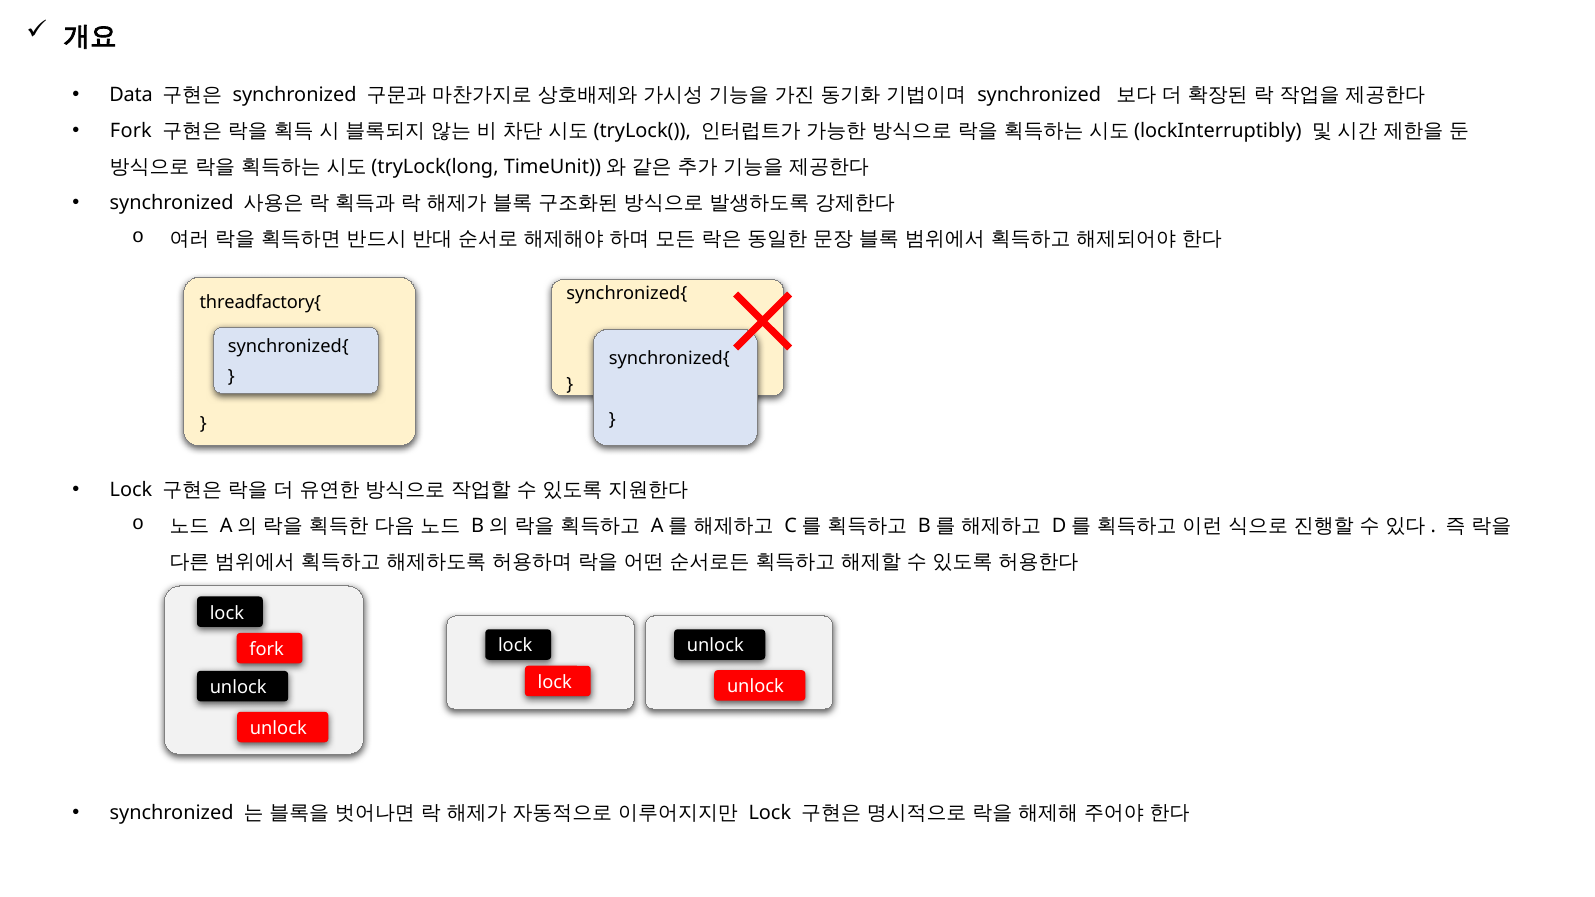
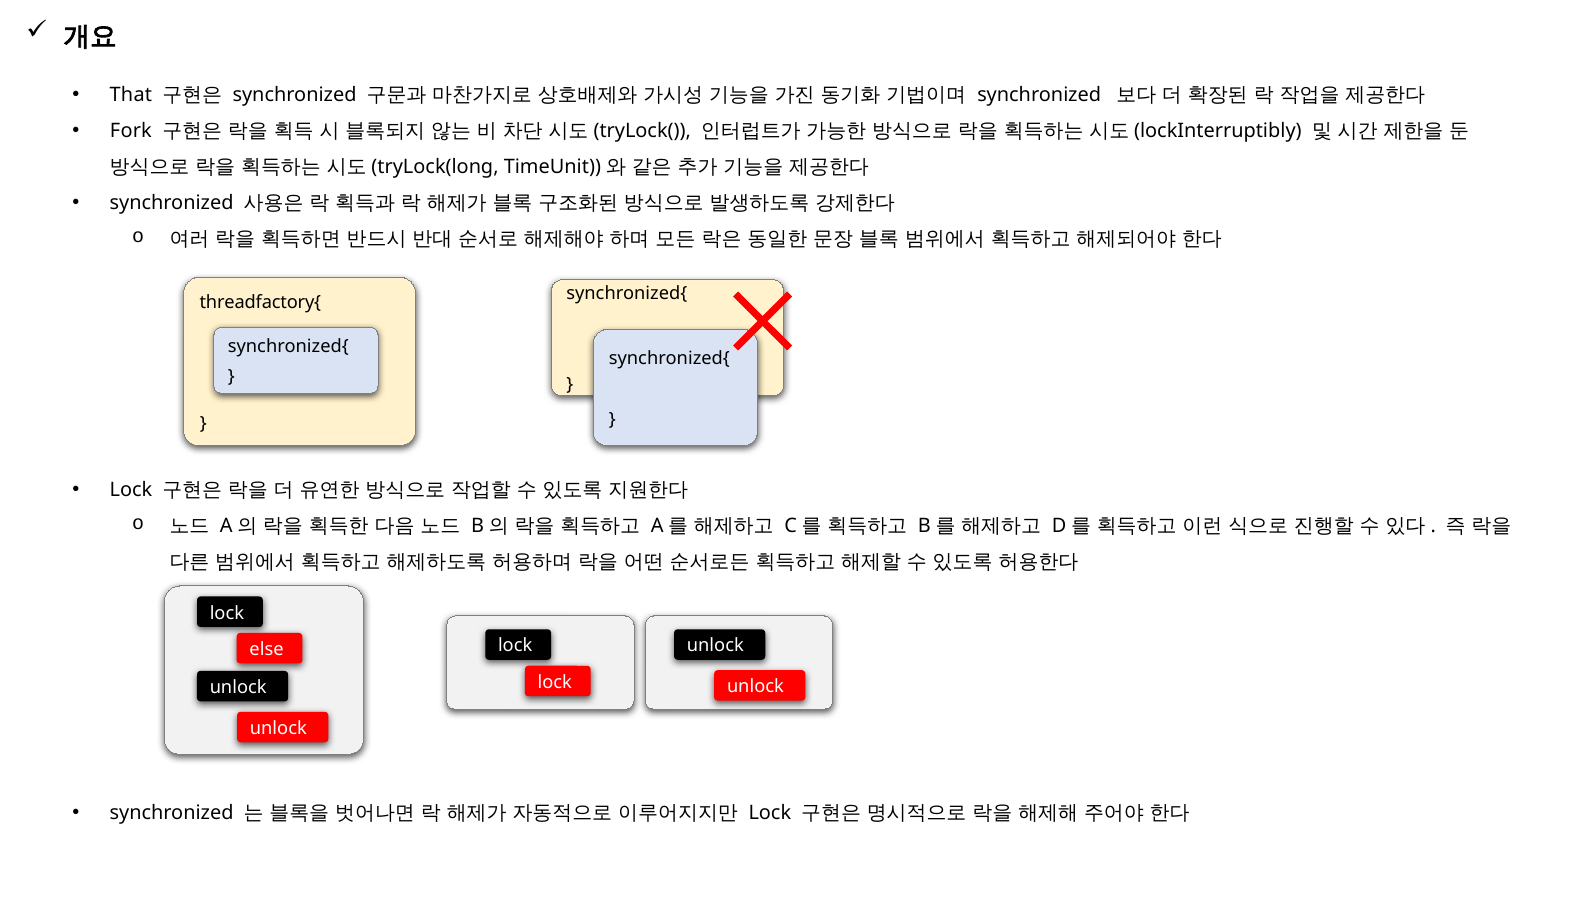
Data: Data -> That
fork at (267, 650): fork -> else
